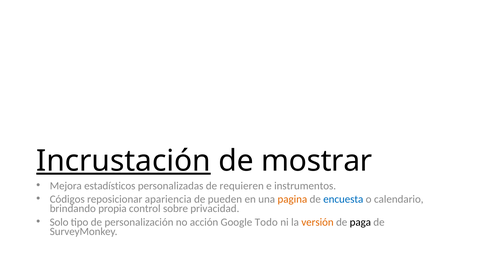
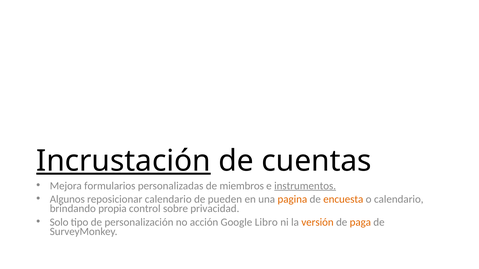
mostrar: mostrar -> cuentas
estadísticos: estadísticos -> formularios
requieren: requieren -> miembros
instrumentos underline: none -> present
Códigos: Códigos -> Algunos
reposicionar apariencia: apariencia -> calendario
encuesta colour: blue -> orange
Todo: Todo -> Libro
paga colour: black -> orange
